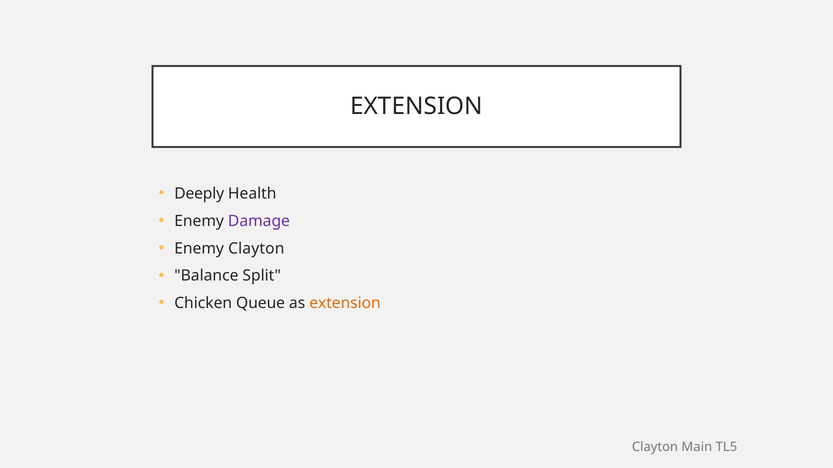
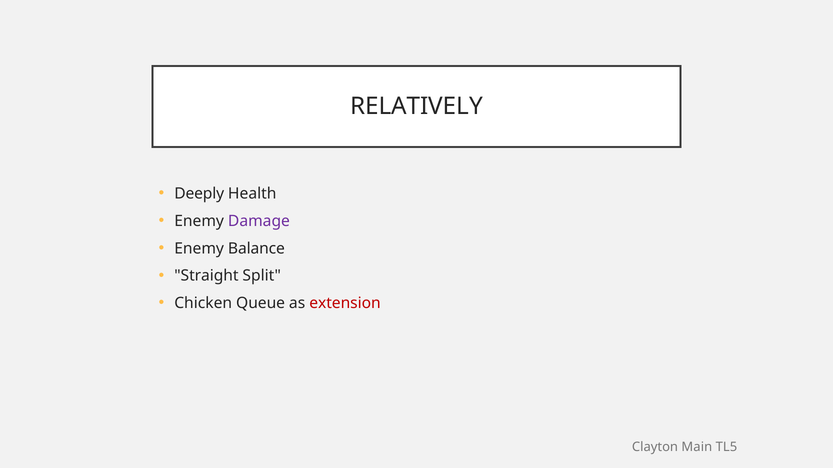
EXTENSION at (416, 106): EXTENSION -> RELATIVELY
Enemy Clayton: Clayton -> Balance
Balance: Balance -> Straight
extension at (345, 304) colour: orange -> red
